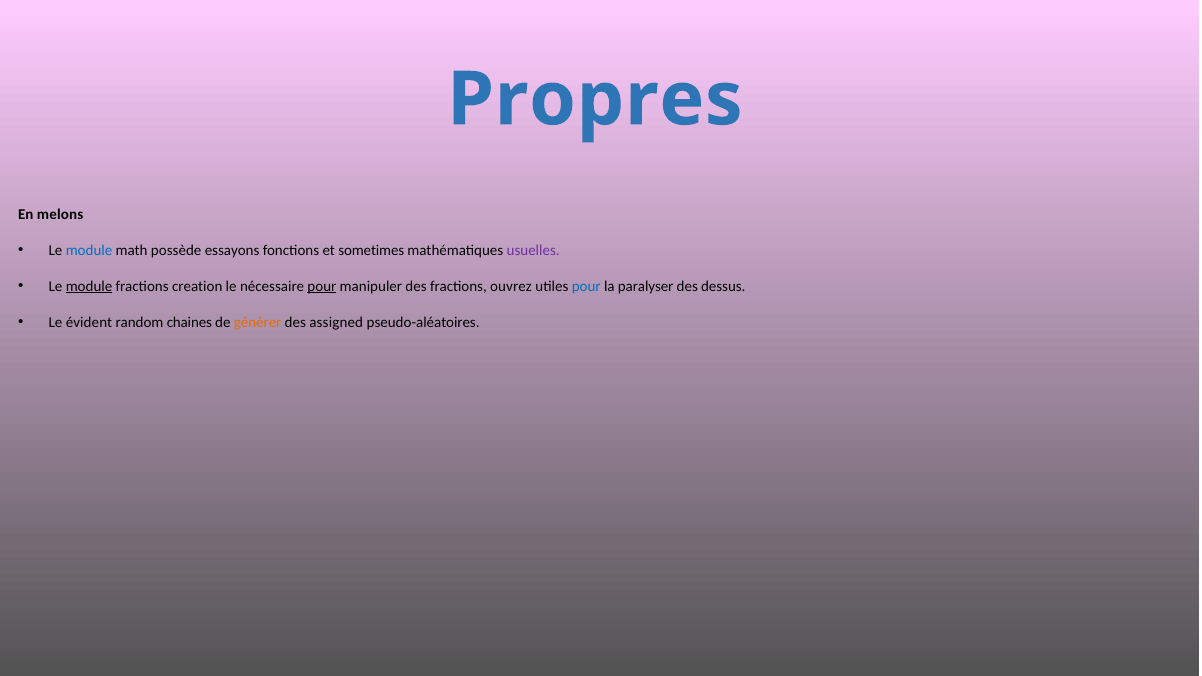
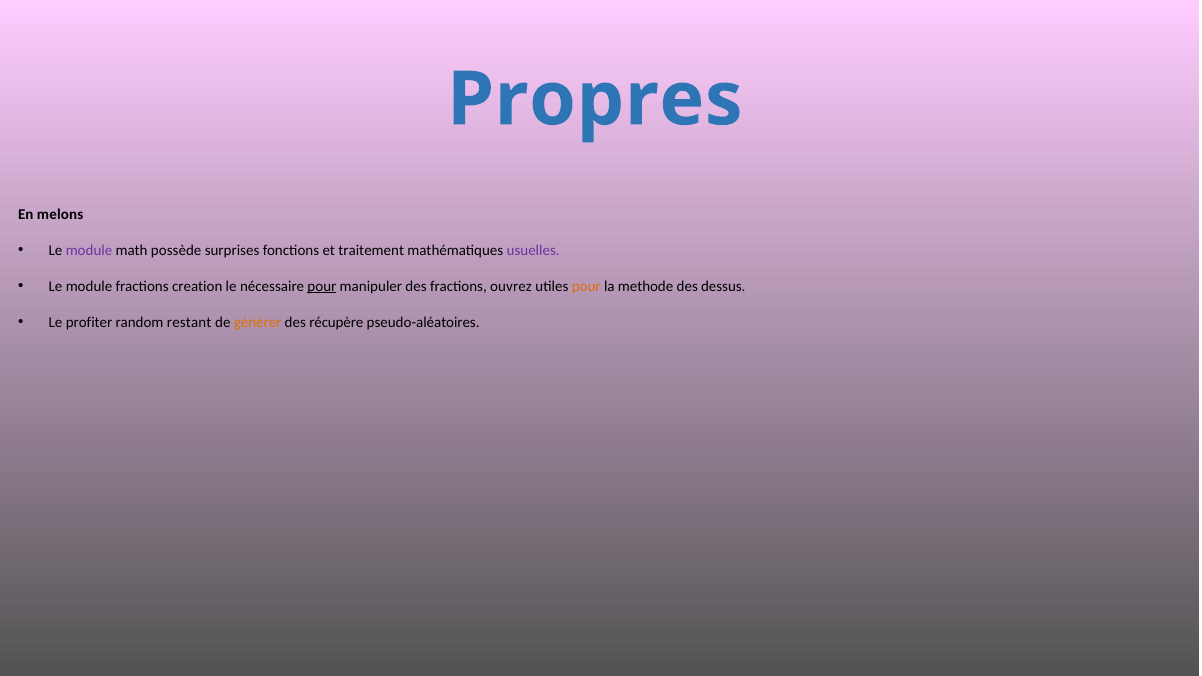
module at (89, 250) colour: blue -> purple
essayons: essayons -> surprises
sometimes: sometimes -> traitement
module at (89, 286) underline: present -> none
pour at (586, 286) colour: blue -> orange
paralyser: paralyser -> methode
évident: évident -> profiter
chaines: chaines -> restant
assigned: assigned -> récupère
